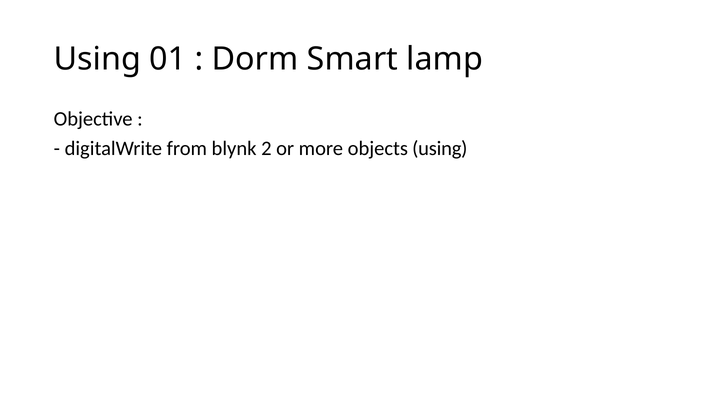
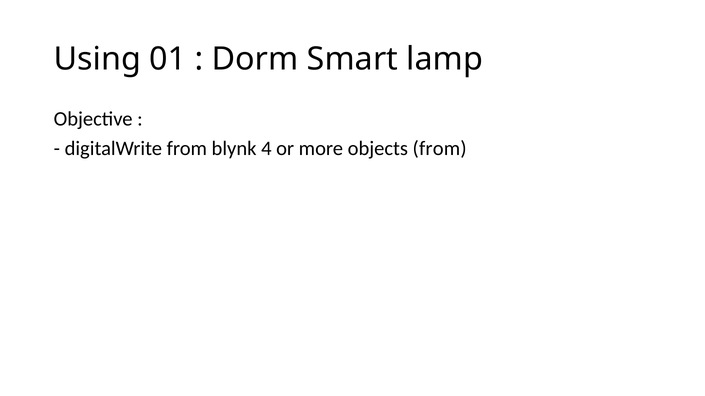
2: 2 -> 4
objects using: using -> from
